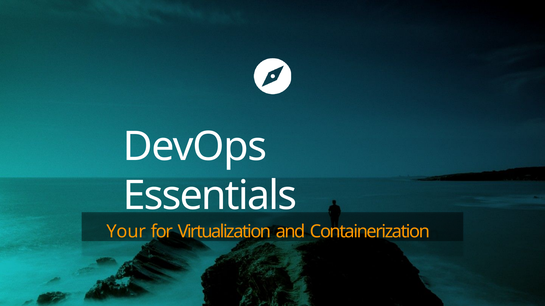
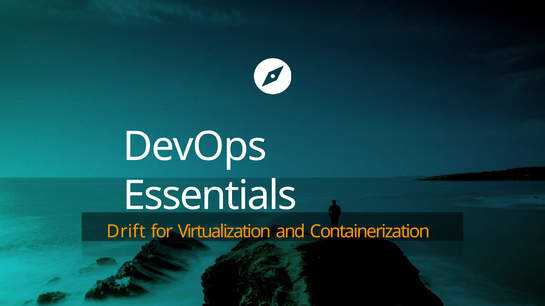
Your: Your -> Drift
